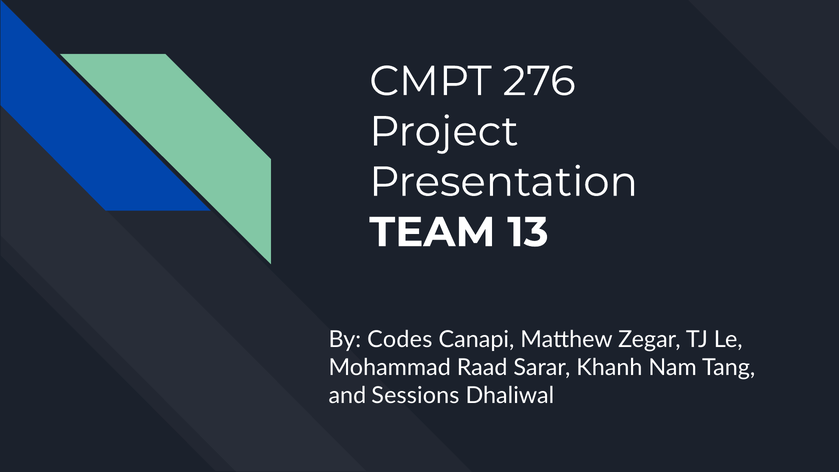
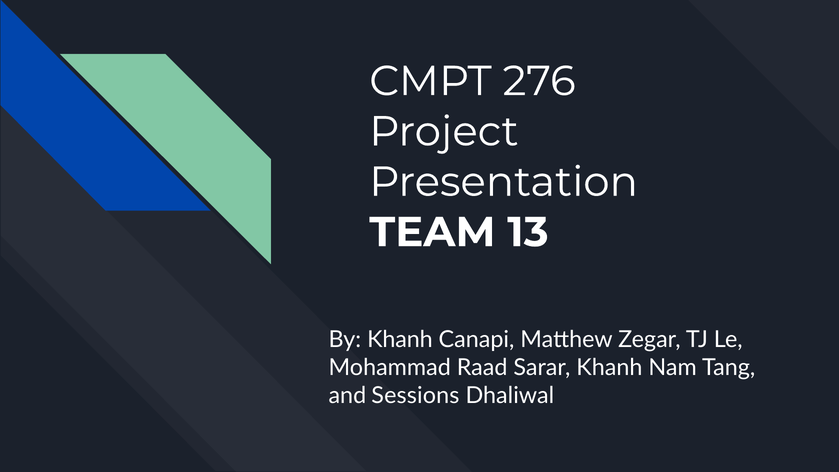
By Codes: Codes -> Khanh
